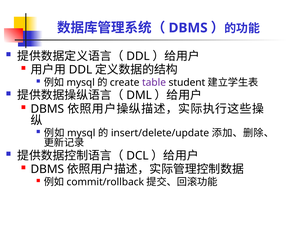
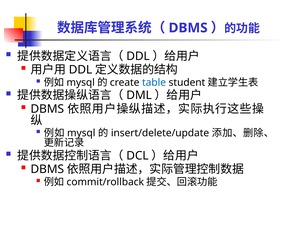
table colour: purple -> blue
